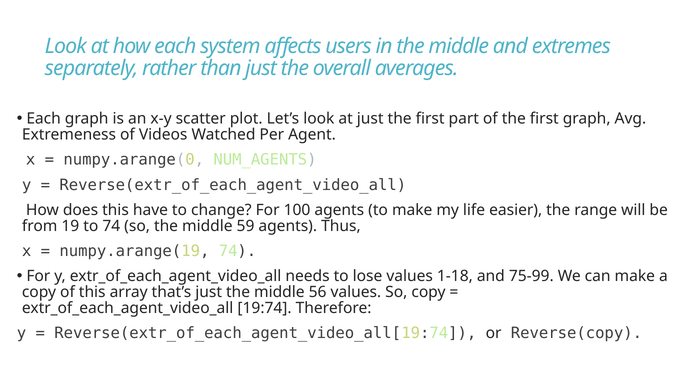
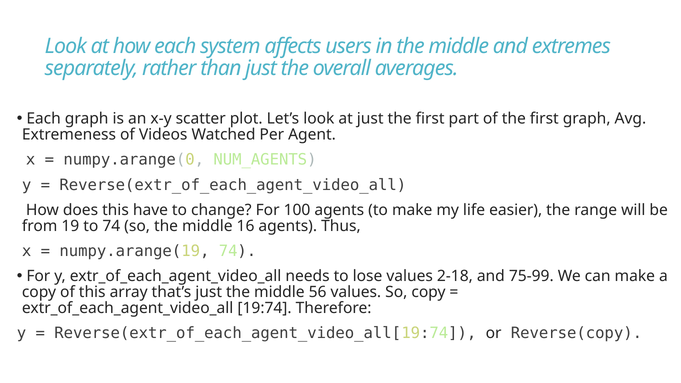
59: 59 -> 16
1-18: 1-18 -> 2-18
